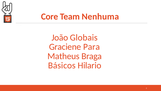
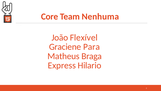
Globais: Globais -> Flexível
Básicos: Básicos -> Express
